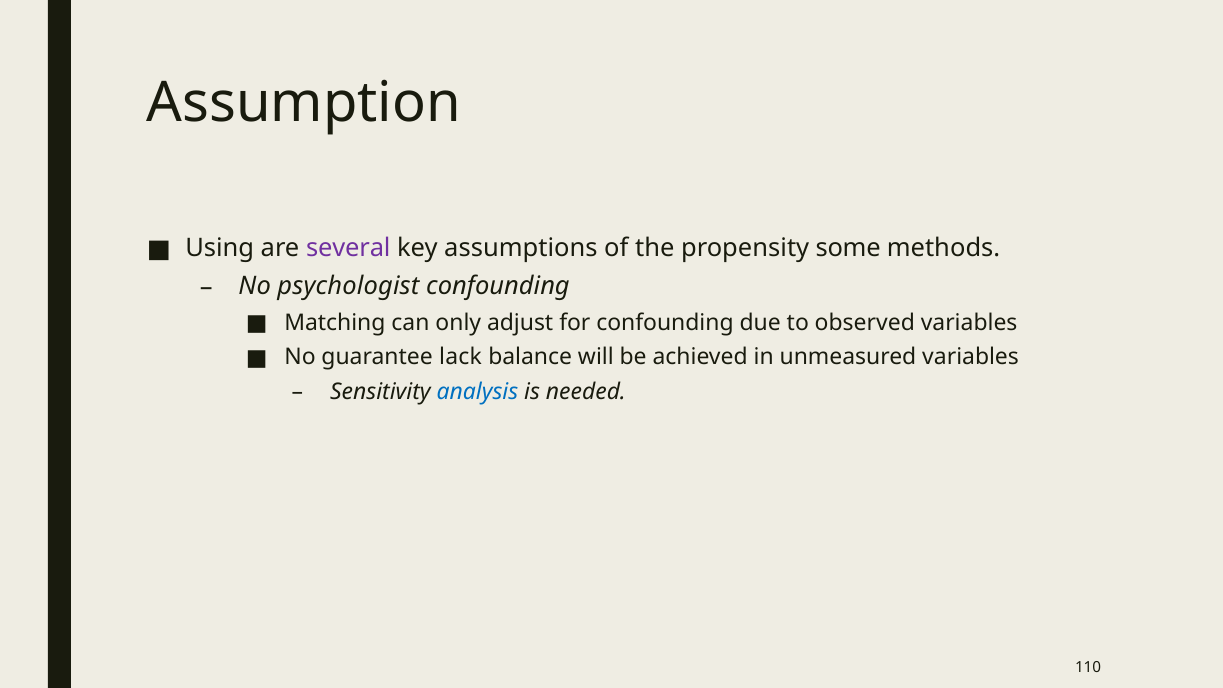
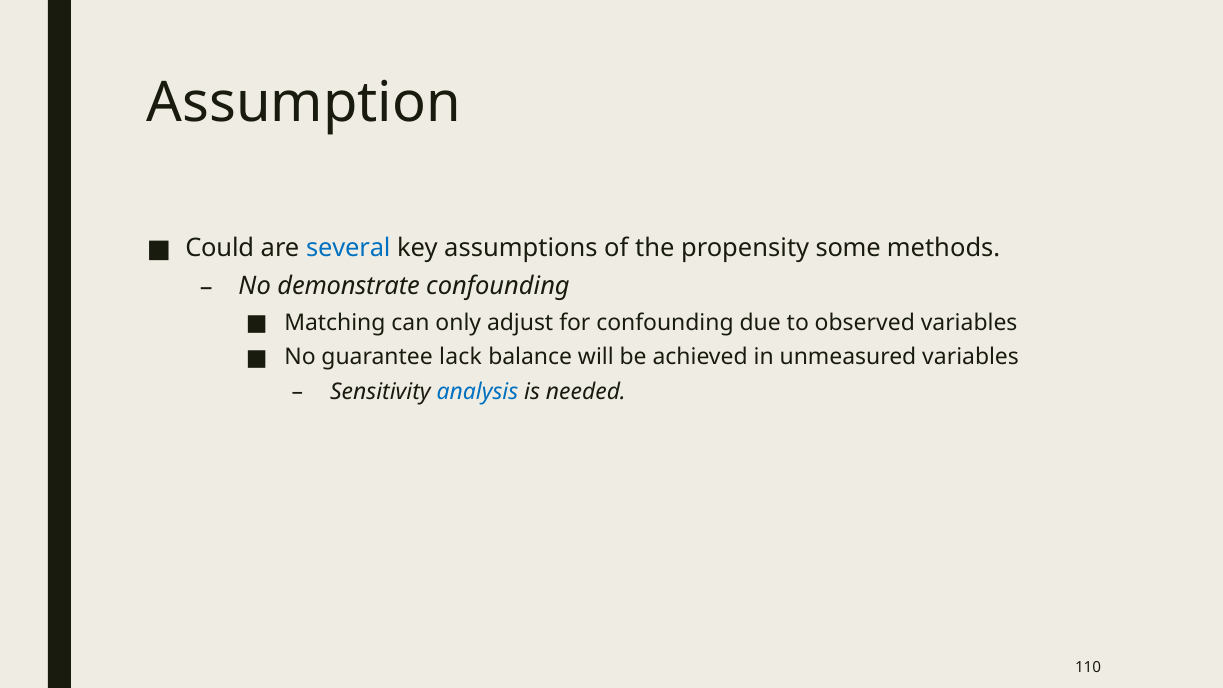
Using: Using -> Could
several colour: purple -> blue
psychologist: psychologist -> demonstrate
